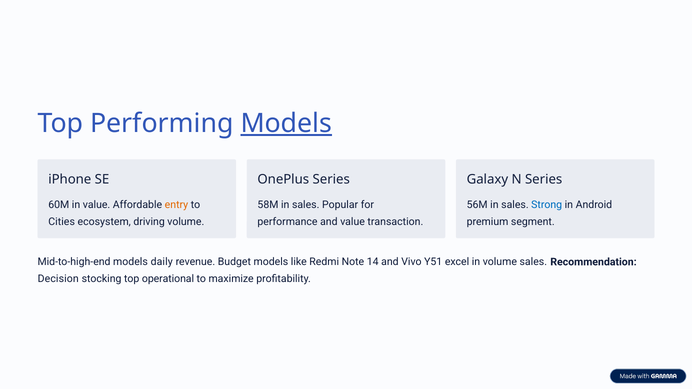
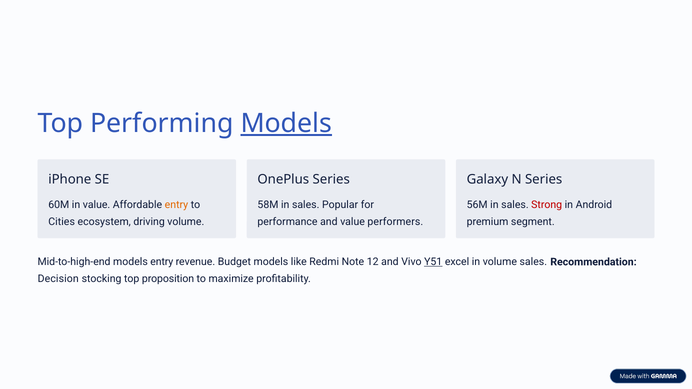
Strong colour: blue -> red
transaction: transaction -> performers
models daily: daily -> entry
14: 14 -> 12
Y51 underline: none -> present
operational: operational -> proposition
